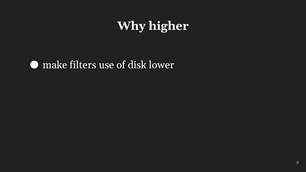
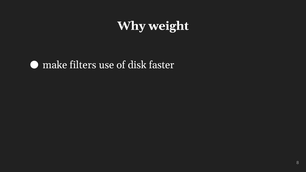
higher: higher -> weight
lower: lower -> faster
